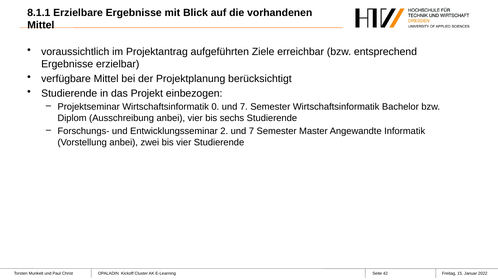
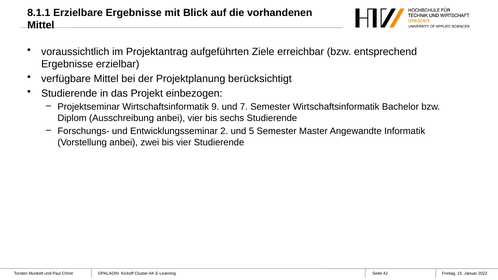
0: 0 -> 9
2 und 7: 7 -> 5
